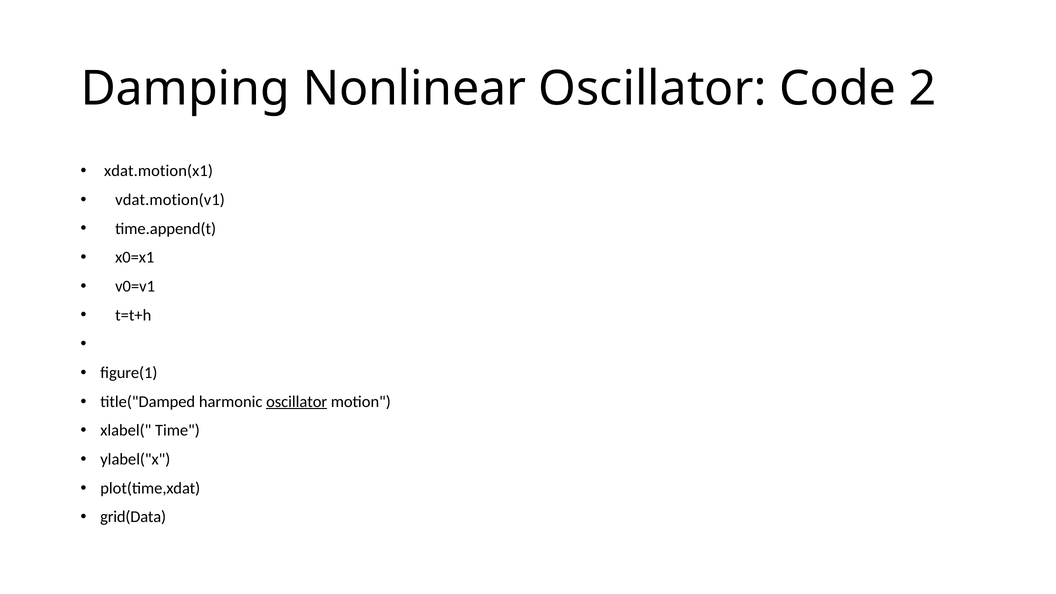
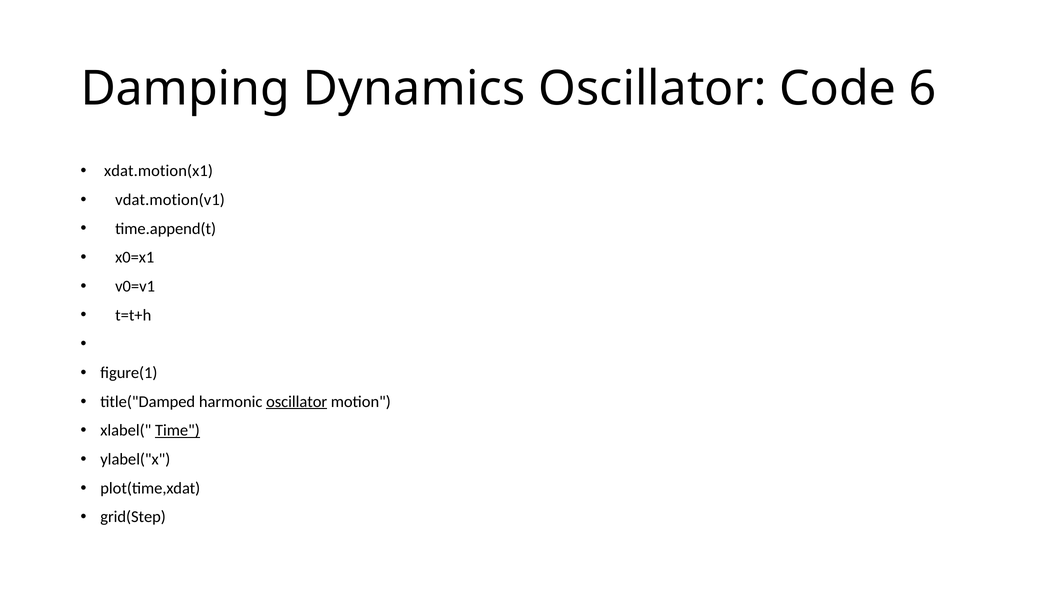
Nonlinear: Nonlinear -> Dynamics
2: 2 -> 6
Time underline: none -> present
grid(Data: grid(Data -> grid(Step
